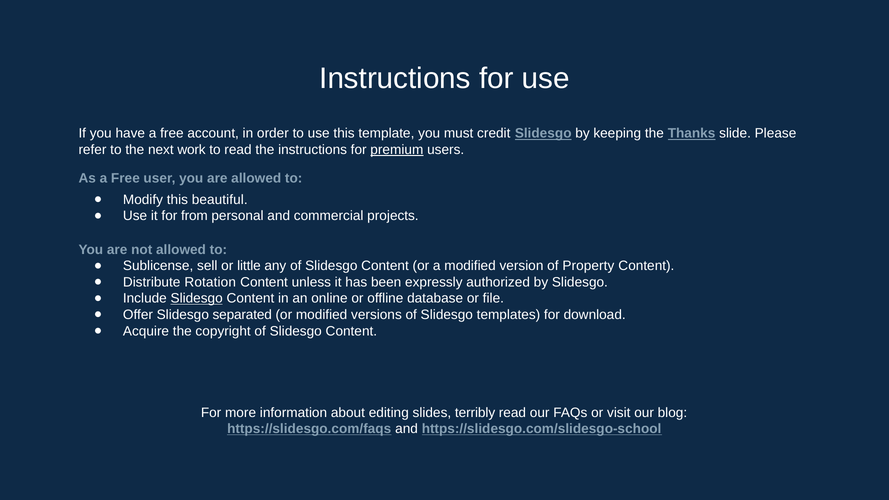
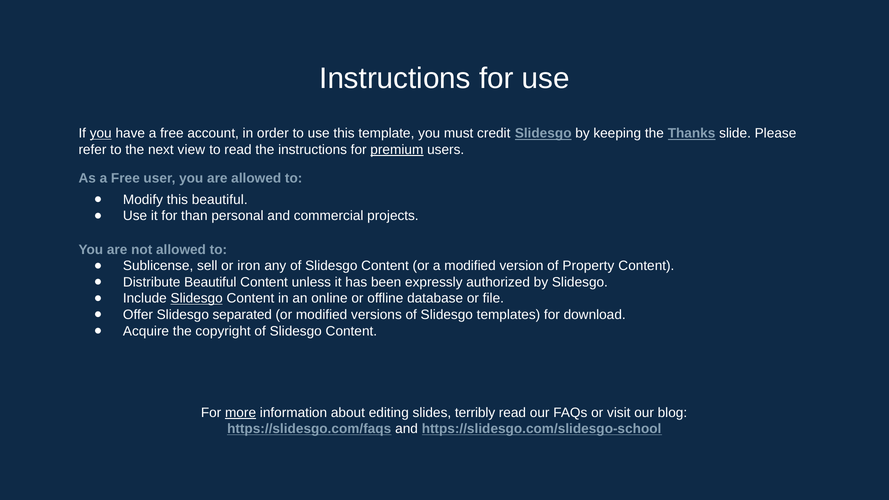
you at (101, 133) underline: none -> present
work: work -> view
from: from -> than
little: little -> iron
Distribute Rotation: Rotation -> Beautiful
more underline: none -> present
